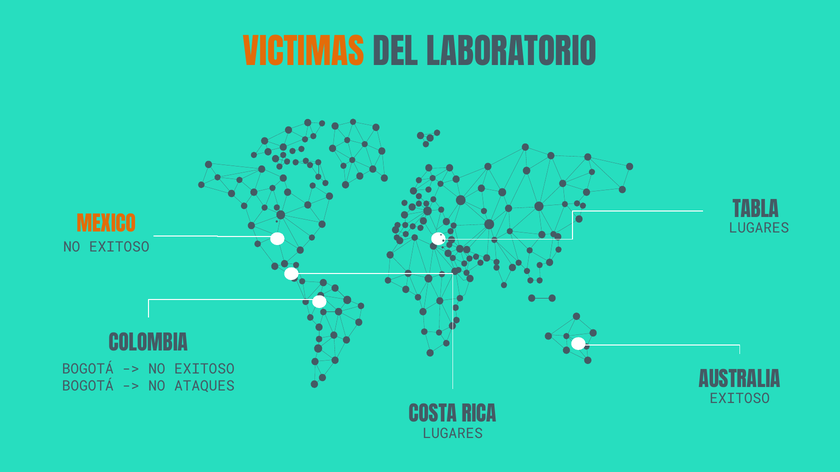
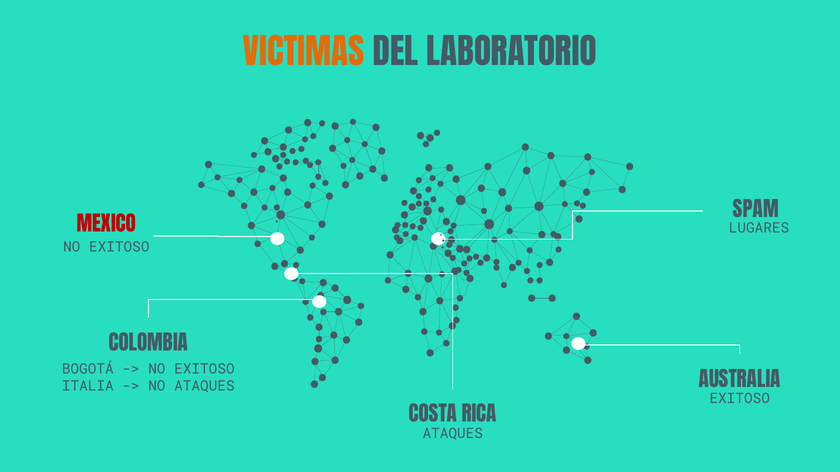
TABLA: TABLA -> SPAM
MEXICO colour: orange -> red
BOGOTÁ at (88, 387): BOGOTÁ -> ITALIA
LUGARES at (453, 434): LUGARES -> ATAQUES
